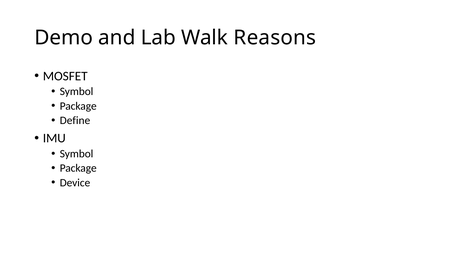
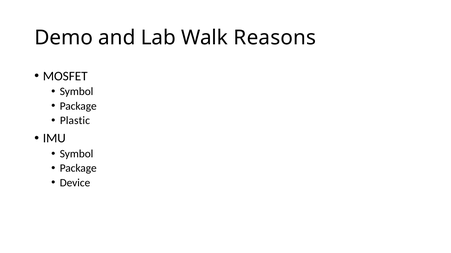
Define: Define -> Plastic
